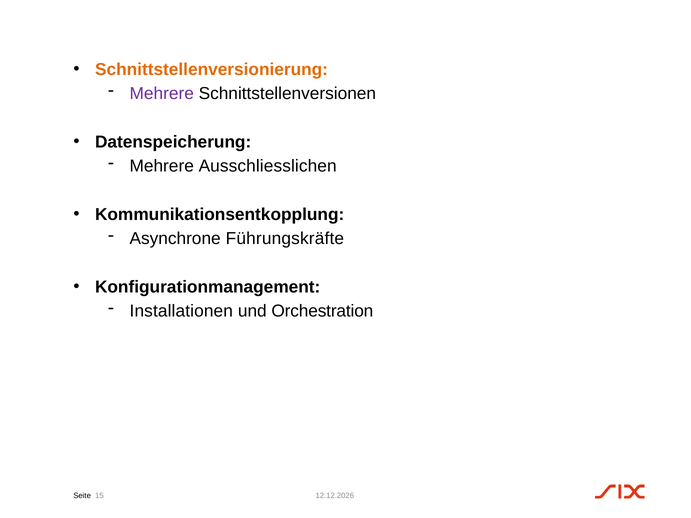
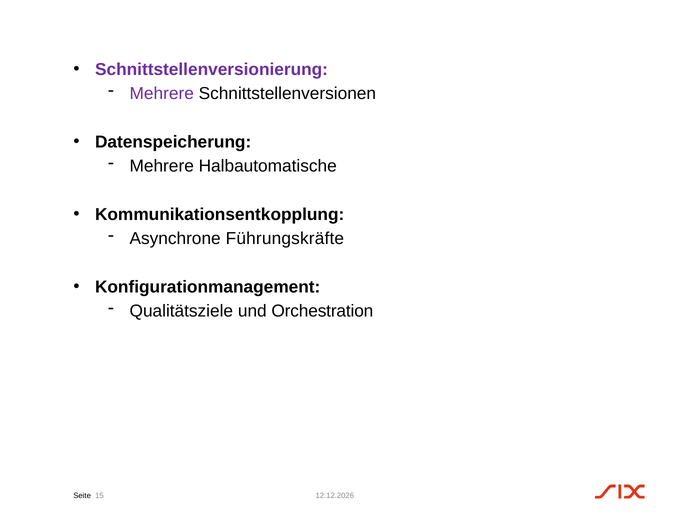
Schnittstellenversionierung colour: orange -> purple
Ausschliesslichen: Ausschliesslichen -> Halbautomatische
Installationen: Installationen -> Qualitätsziele
